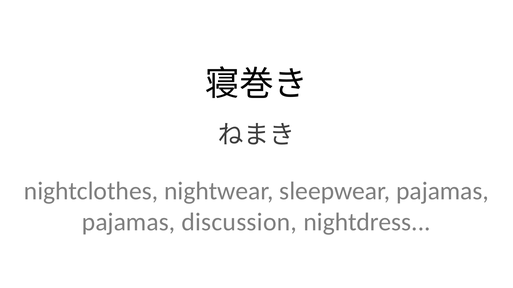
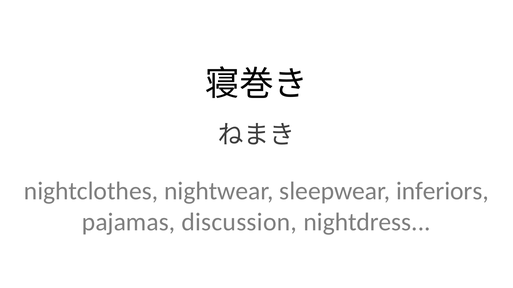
sleepwear pajamas: pajamas -> inferiors
